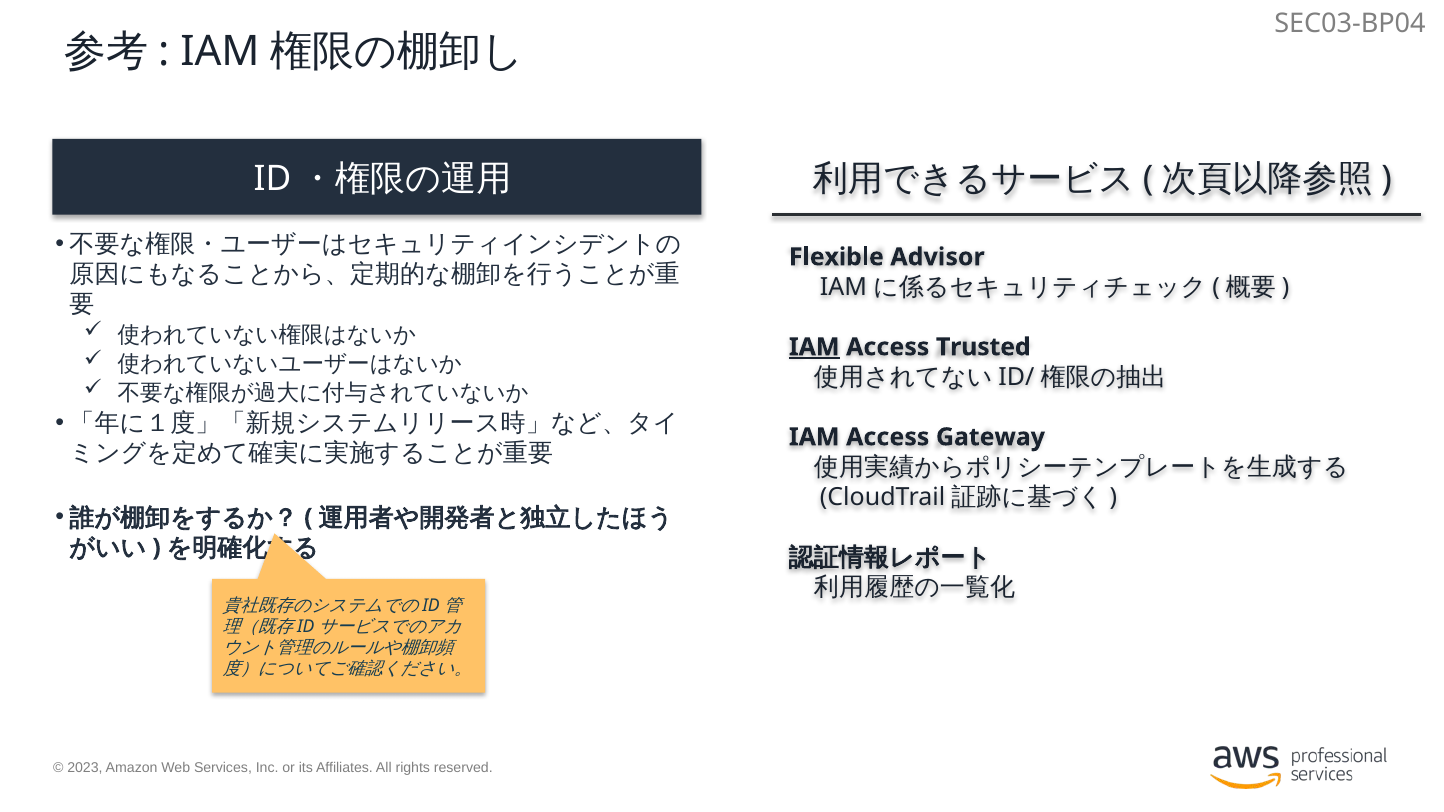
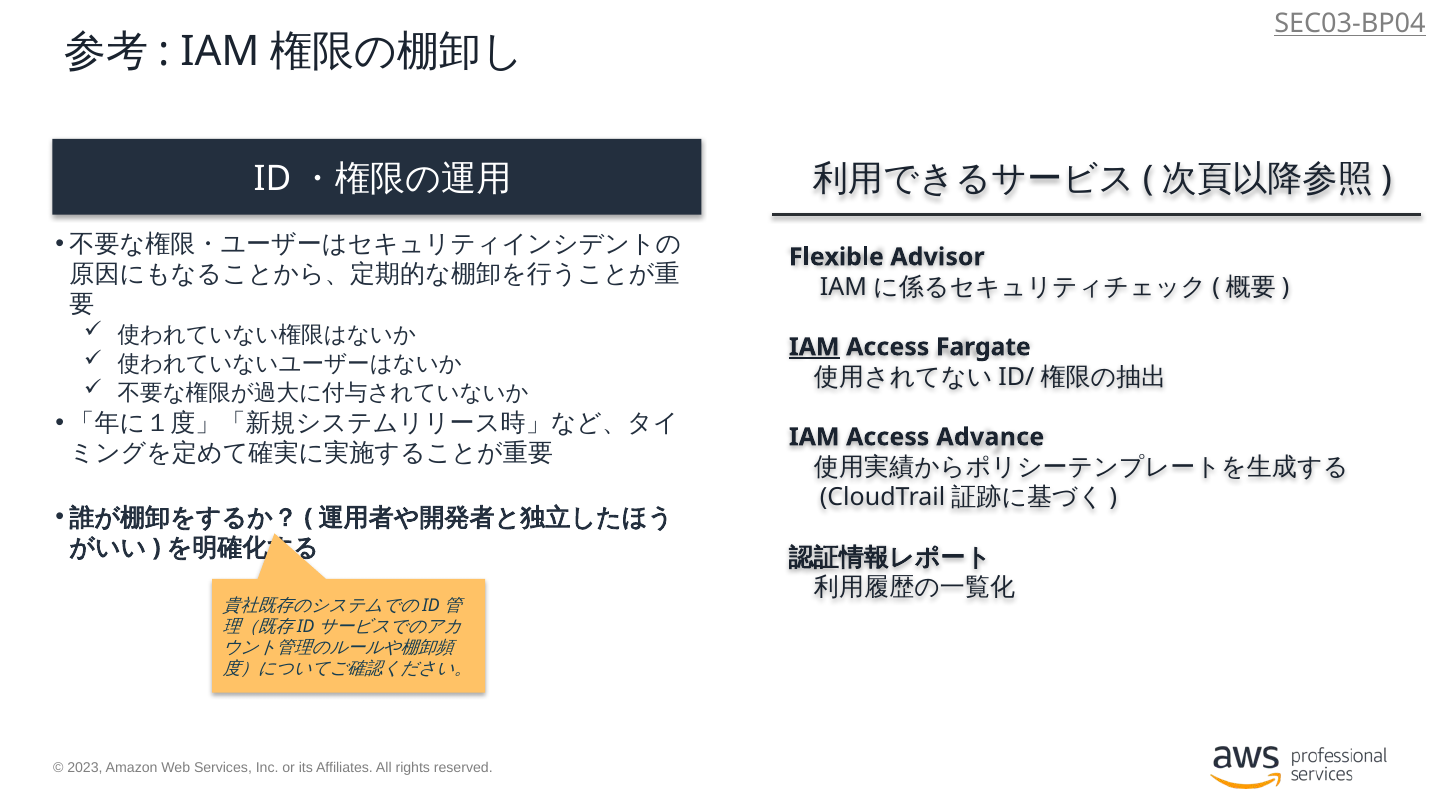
SEC03-BP04 underline: none -> present
Trusted: Trusted -> Fargate
Gateway: Gateway -> Advance
